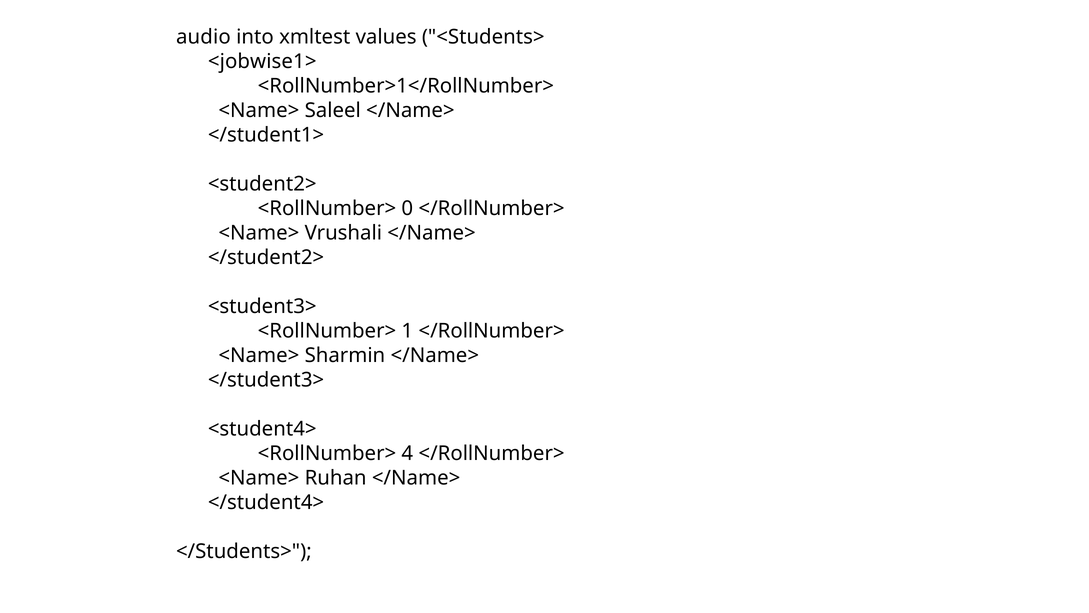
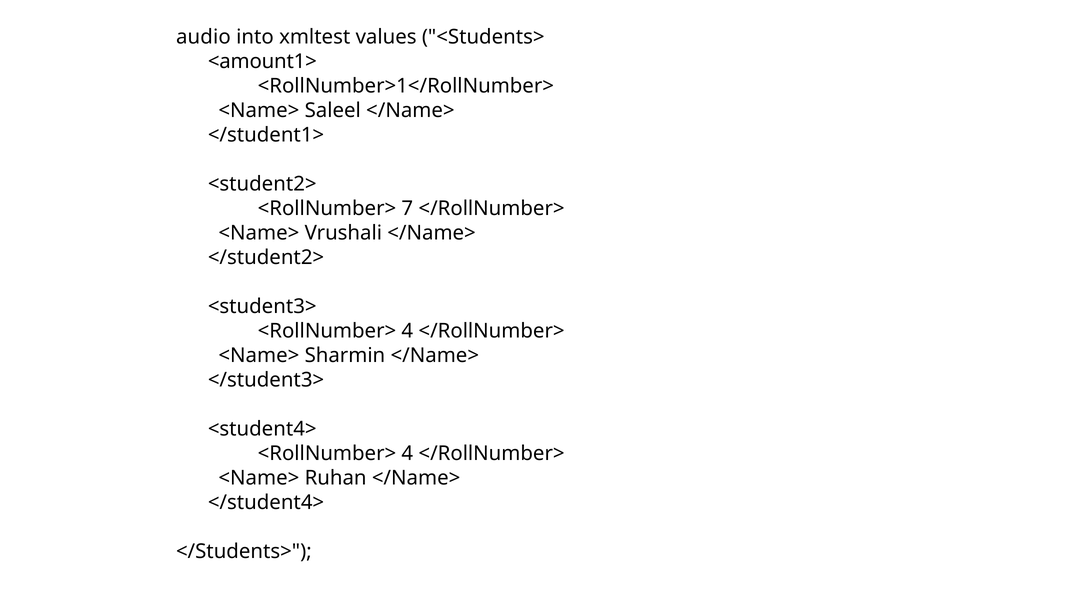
<jobwise1>: <jobwise1> -> <amount1>
0: 0 -> 7
1 at (407, 331): 1 -> 4
